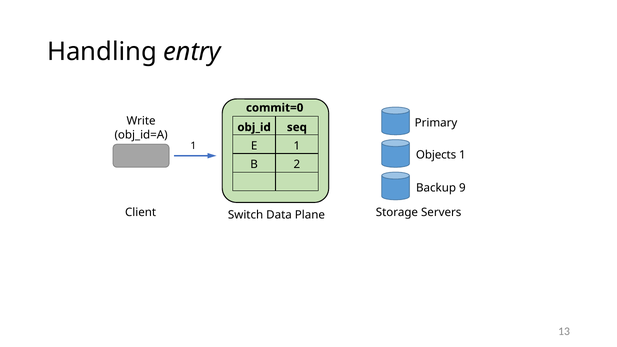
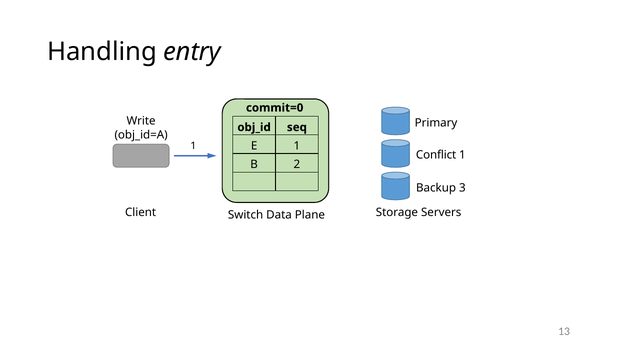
Objects: Objects -> Conflict
9: 9 -> 3
